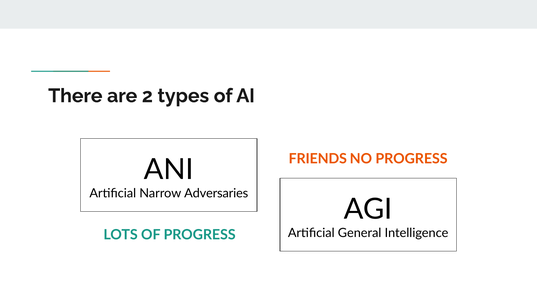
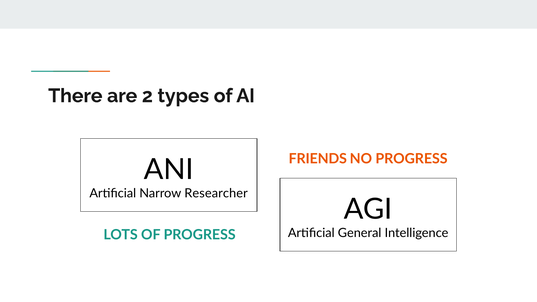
Adversaries: Adversaries -> Researcher
